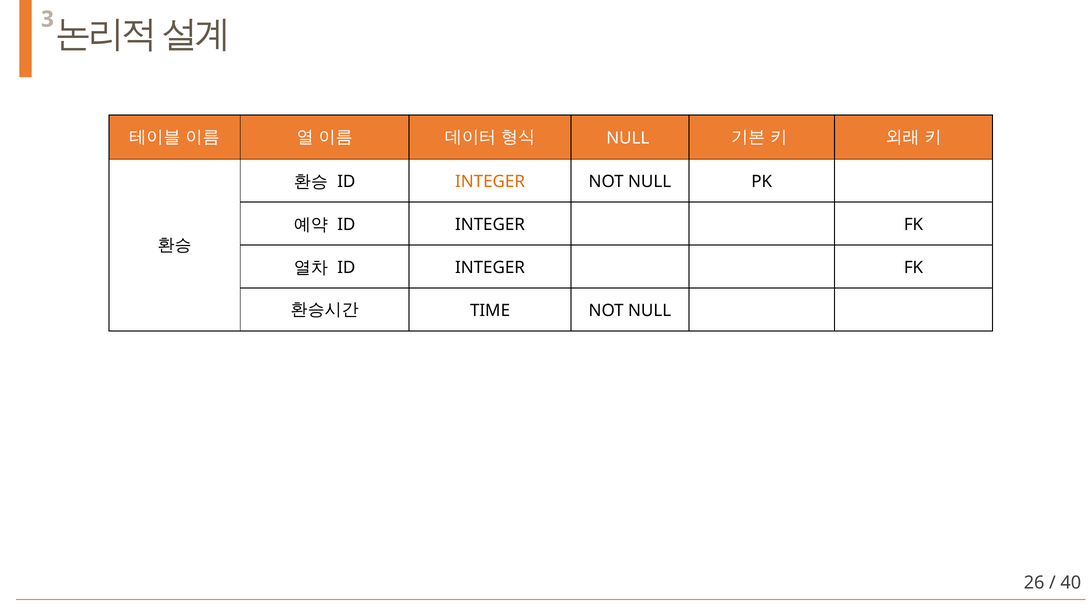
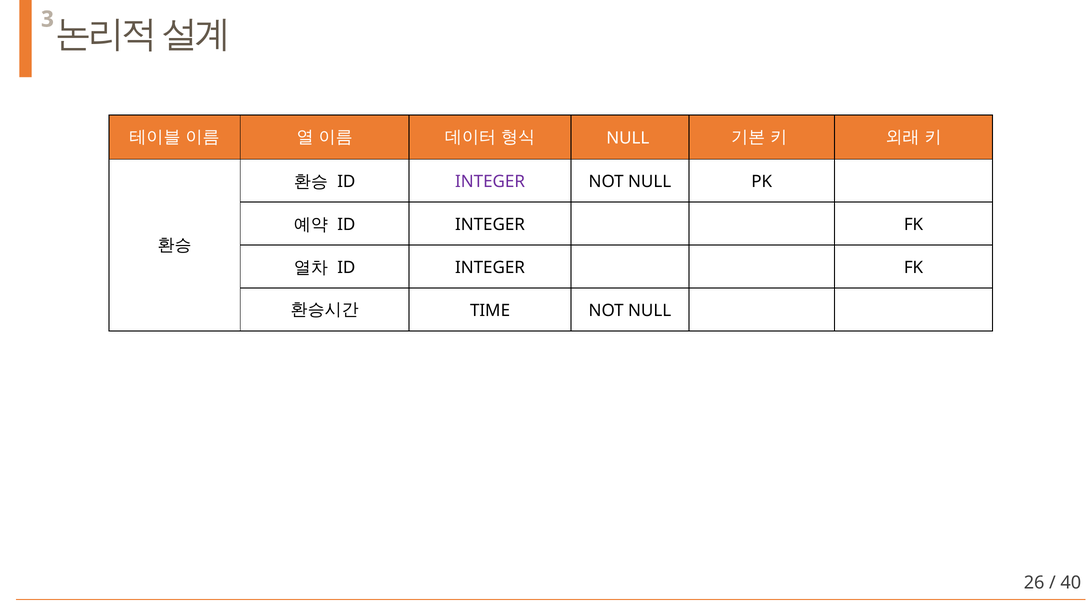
INTEGER at (490, 182) colour: orange -> purple
